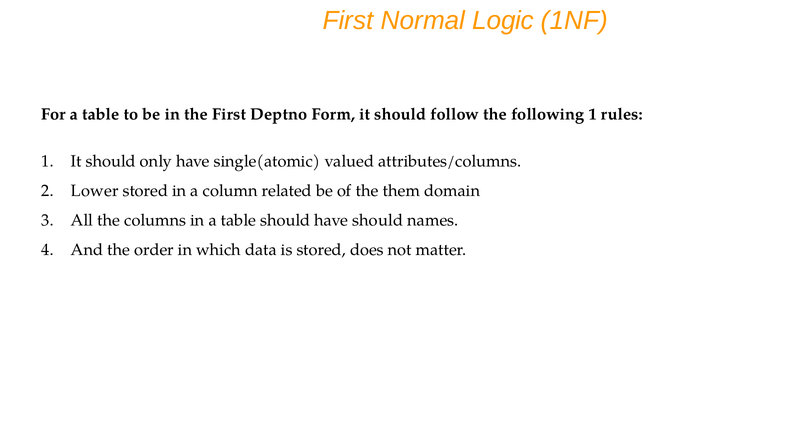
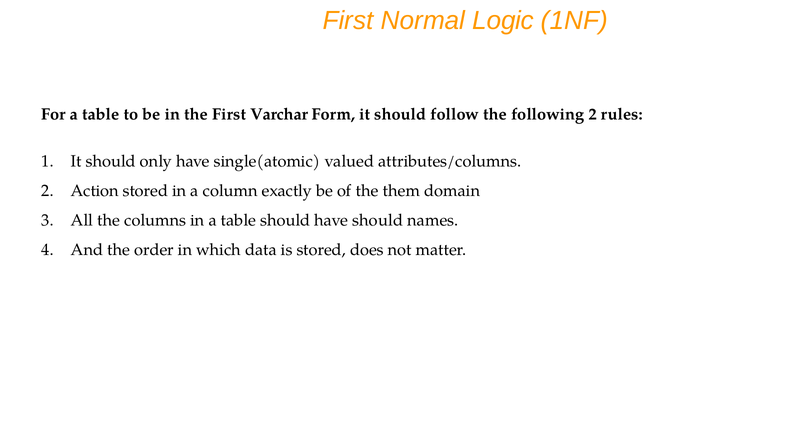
Deptno: Deptno -> Varchar
following 1: 1 -> 2
Lower: Lower -> Action
related: related -> exactly
